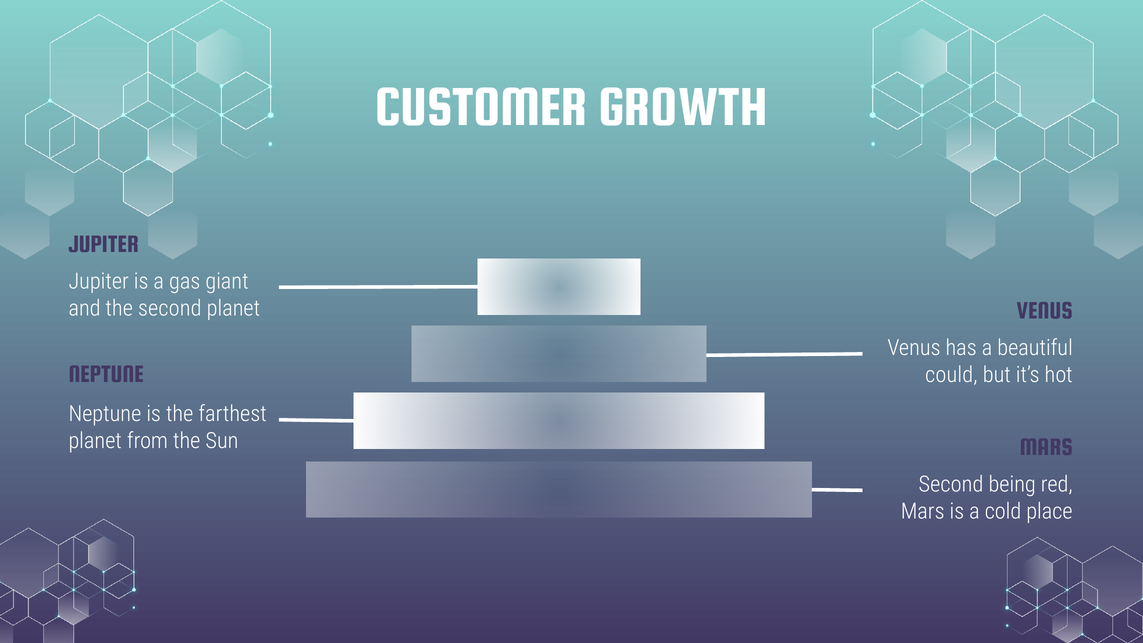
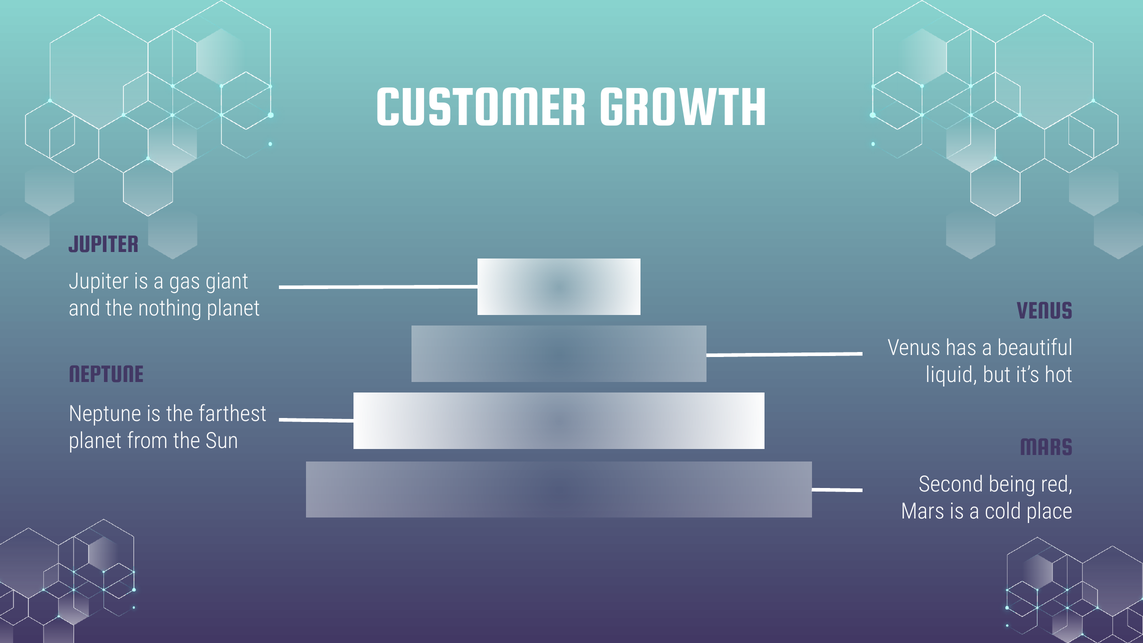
the second: second -> nothing
could: could -> liquid
